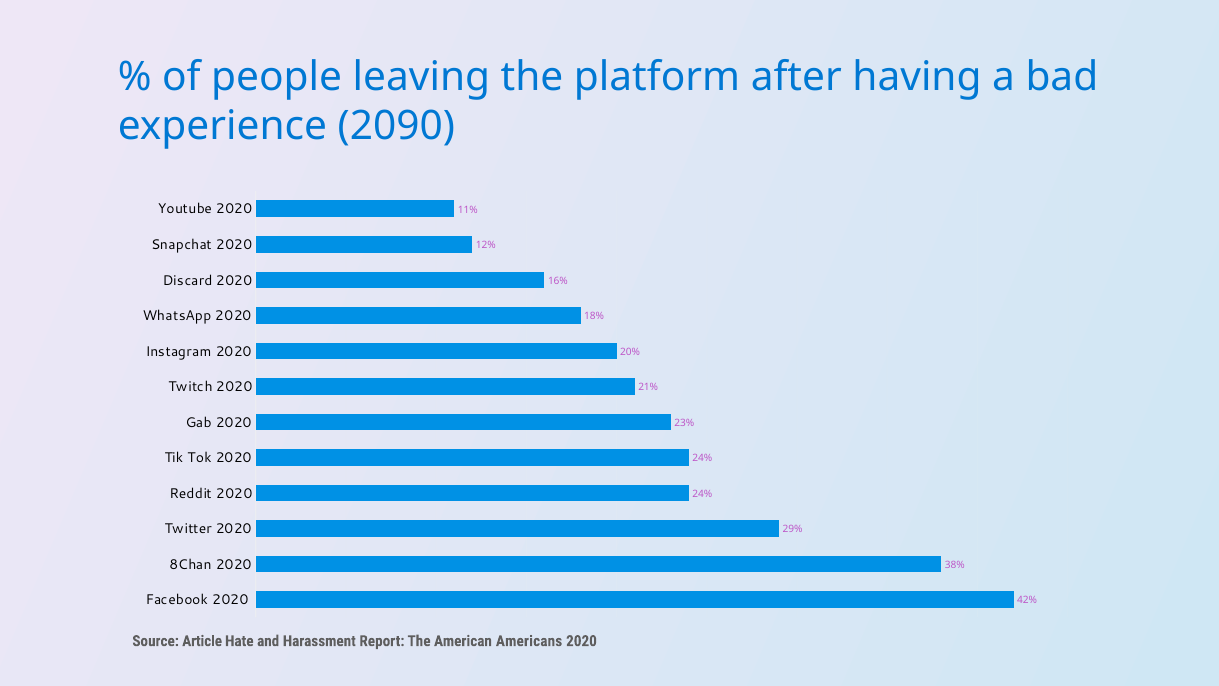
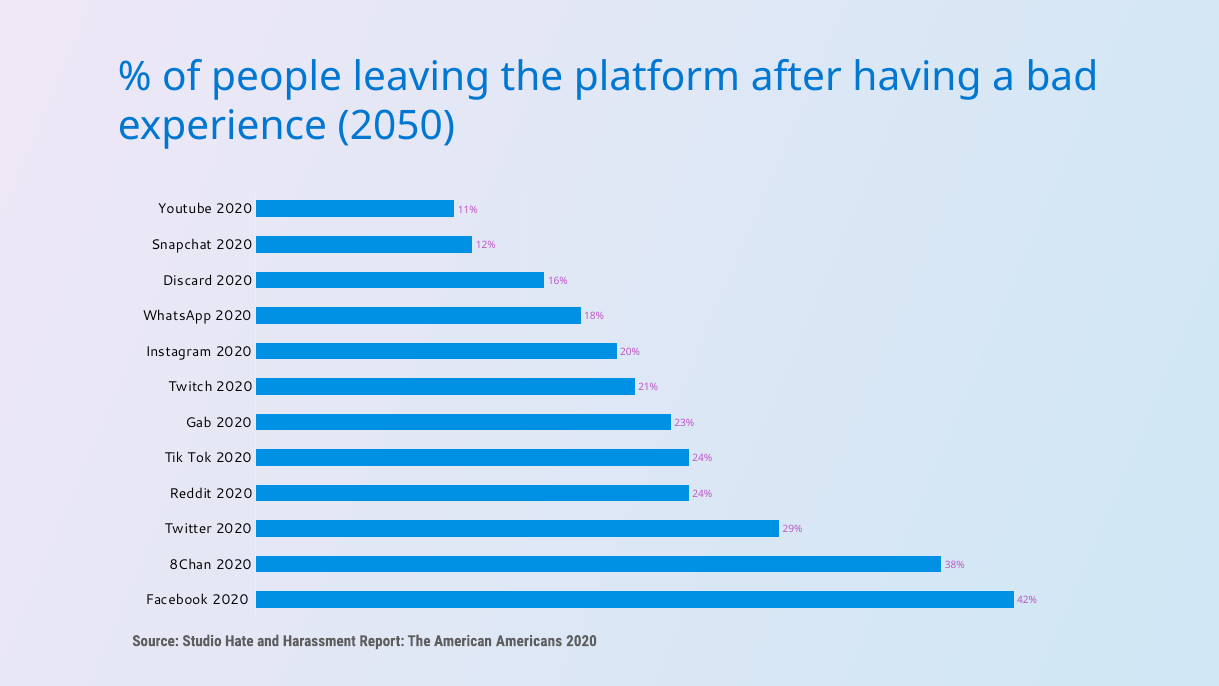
2090: 2090 -> 2050
Article: Article -> Studio
